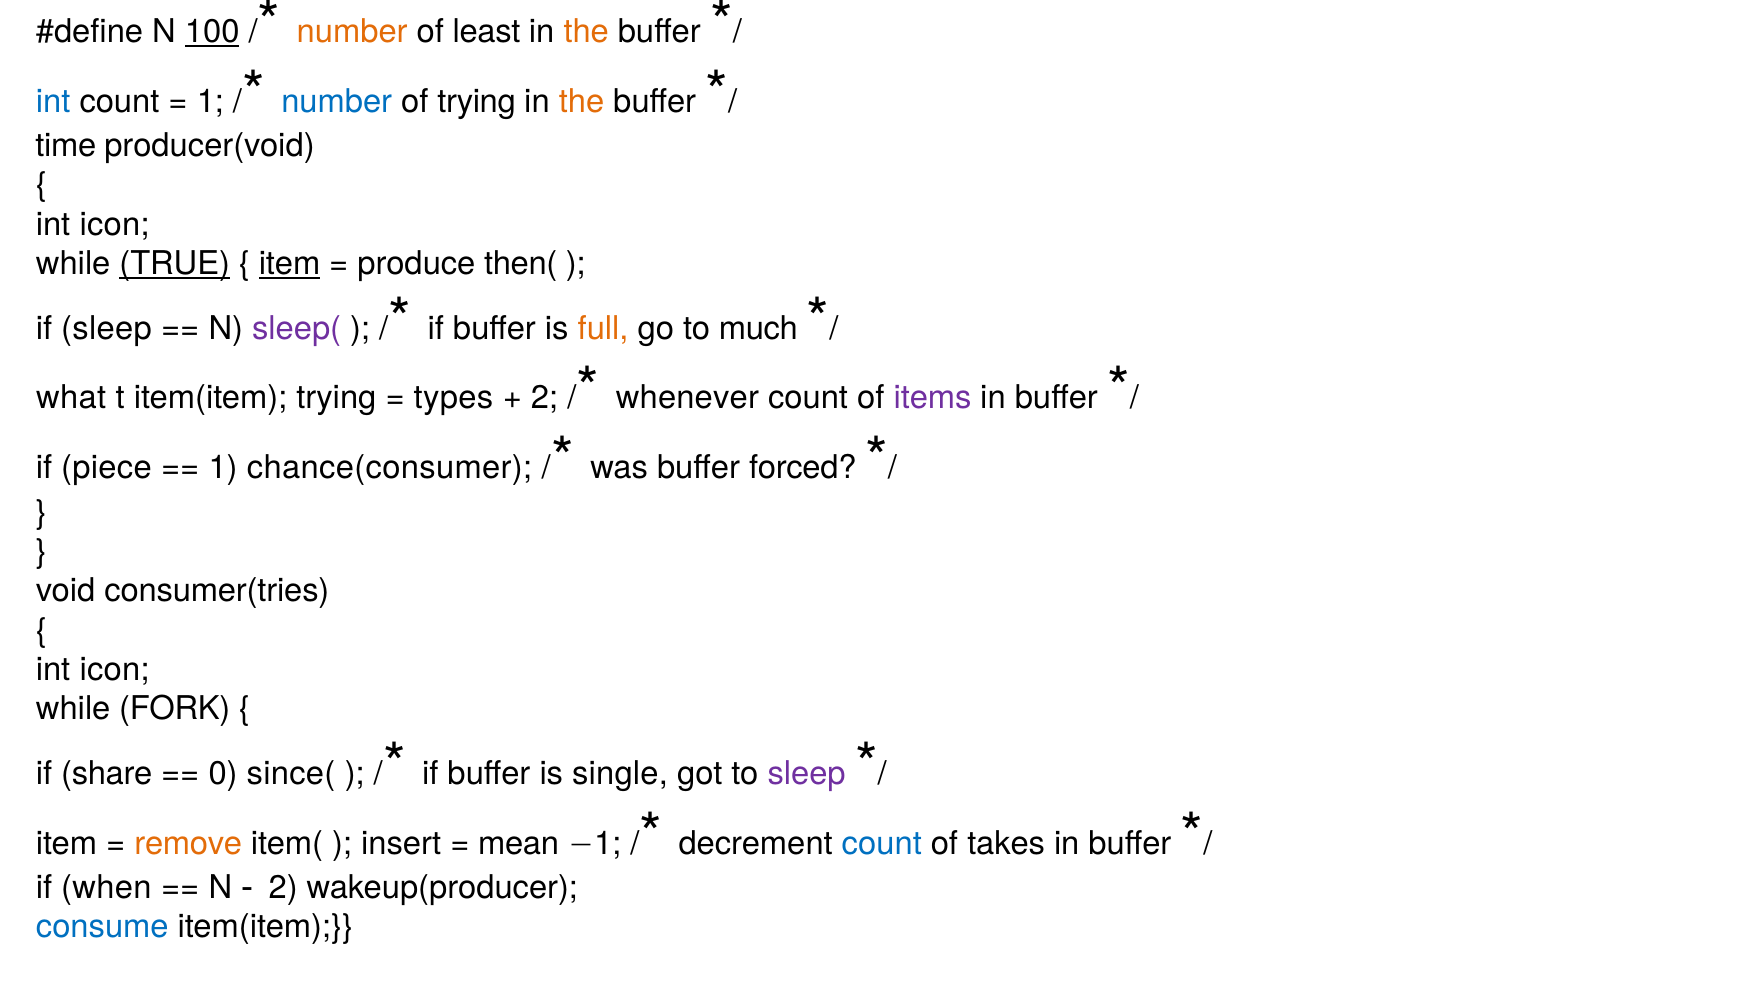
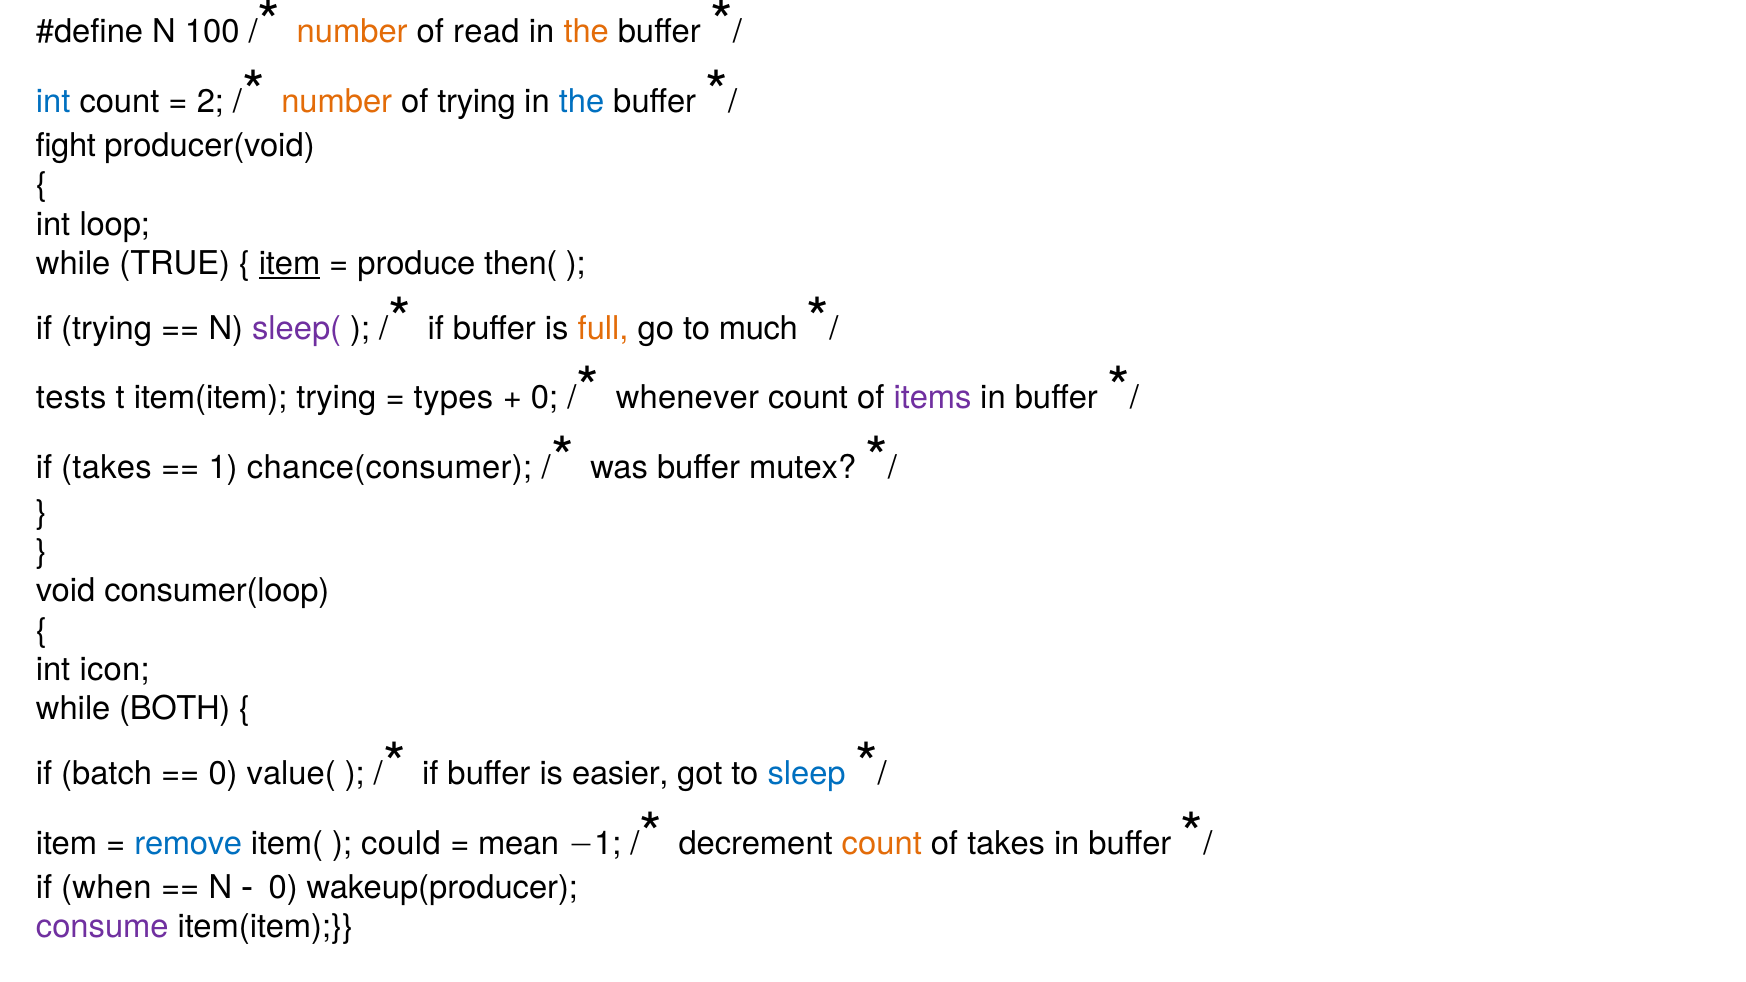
100 underline: present -> none
least: least -> read
1 at (210, 101): 1 -> 2
number at (337, 101) colour: blue -> orange
the at (582, 101) colour: orange -> blue
time: time -> fight
icon at (115, 224): icon -> loop
TRUE underline: present -> none
if sleep: sleep -> trying
what: what -> tests
2 at (545, 398): 2 -> 0
if piece: piece -> takes
forced: forced -> mutex
consumer(tries: consumer(tries -> consumer(loop
FORK: FORK -> BOTH
share: share -> batch
since(: since( -> value(
single: single -> easier
sleep at (807, 774) colour: purple -> blue
remove colour: orange -> blue
insert: insert -> could
count at (882, 844) colour: blue -> orange
2 at (283, 888): 2 -> 0
consume colour: blue -> purple
